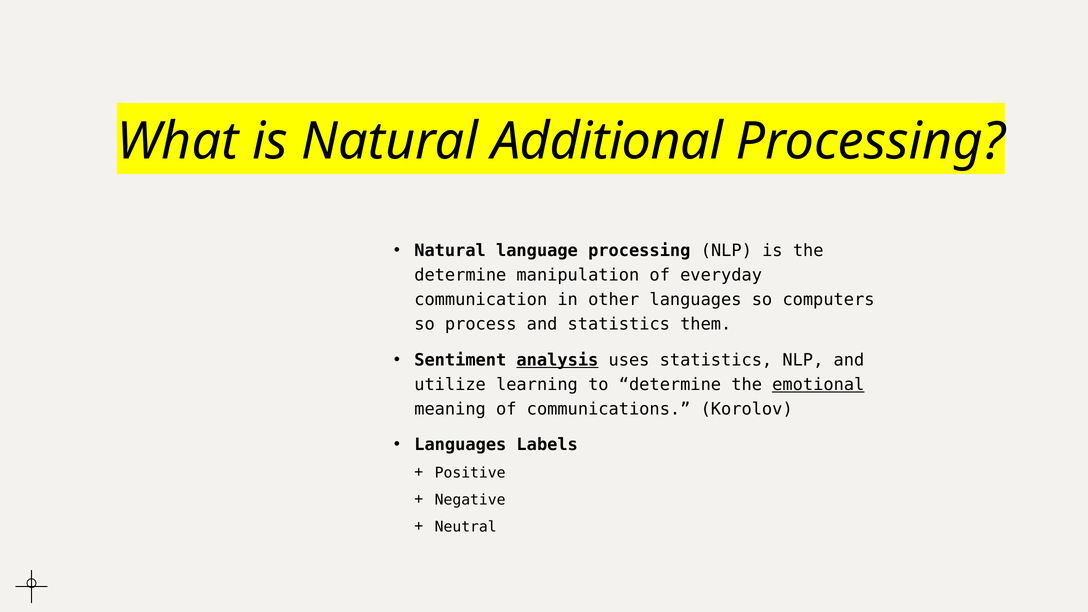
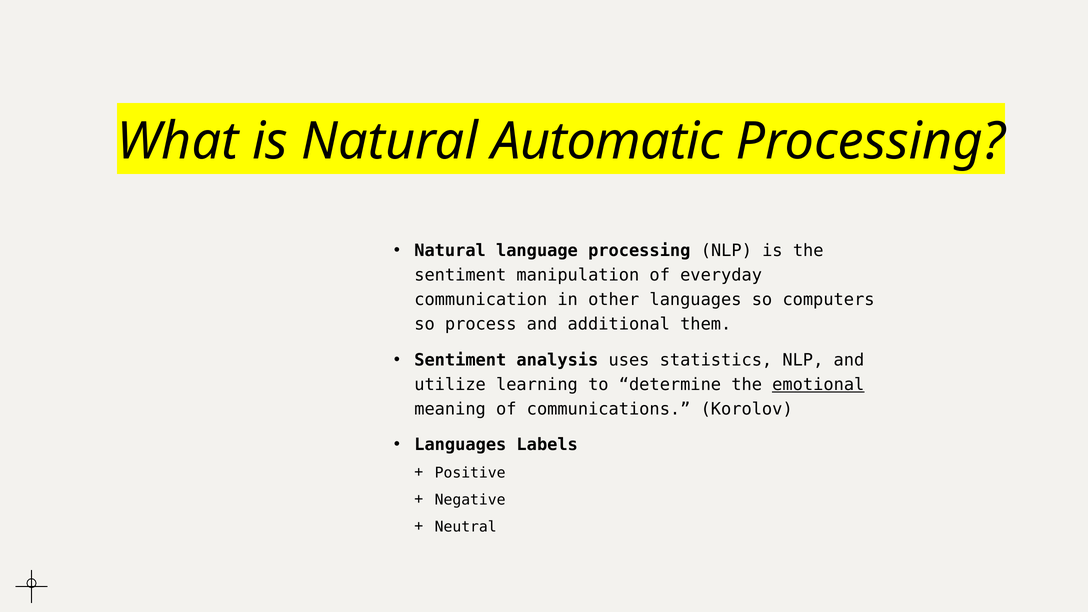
Additional: Additional -> Automatic
determine at (460, 275): determine -> sentiment
and statistics: statistics -> additional
analysis underline: present -> none
